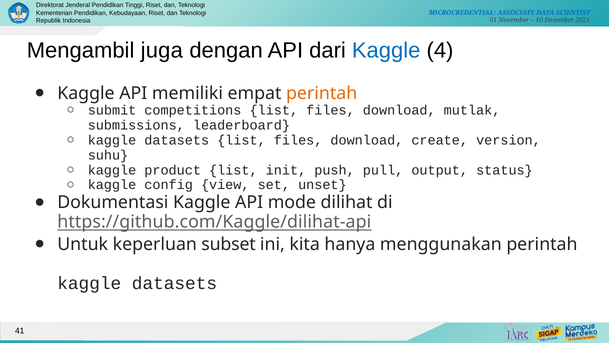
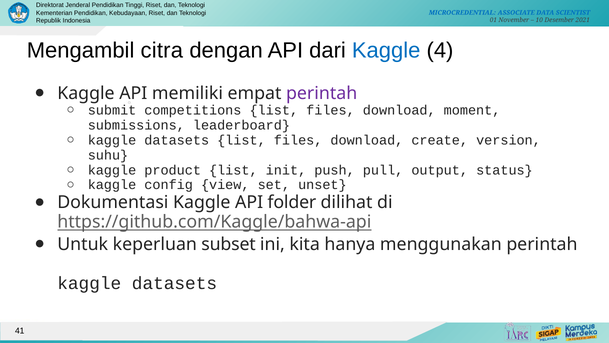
juga: juga -> citra
perintah at (322, 93) colour: orange -> purple
mutlak: mutlak -> moment
mode: mode -> folder
https://github.com/Kaggle/dilihat-api: https://github.com/Kaggle/dilihat-api -> https://github.com/Kaggle/bahwa-api
